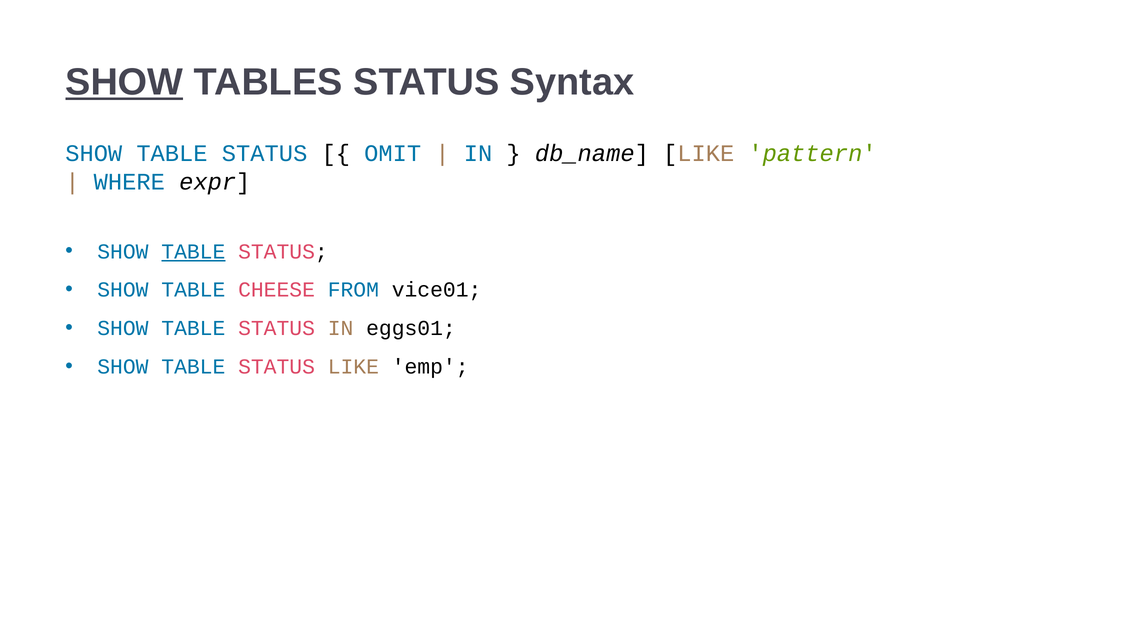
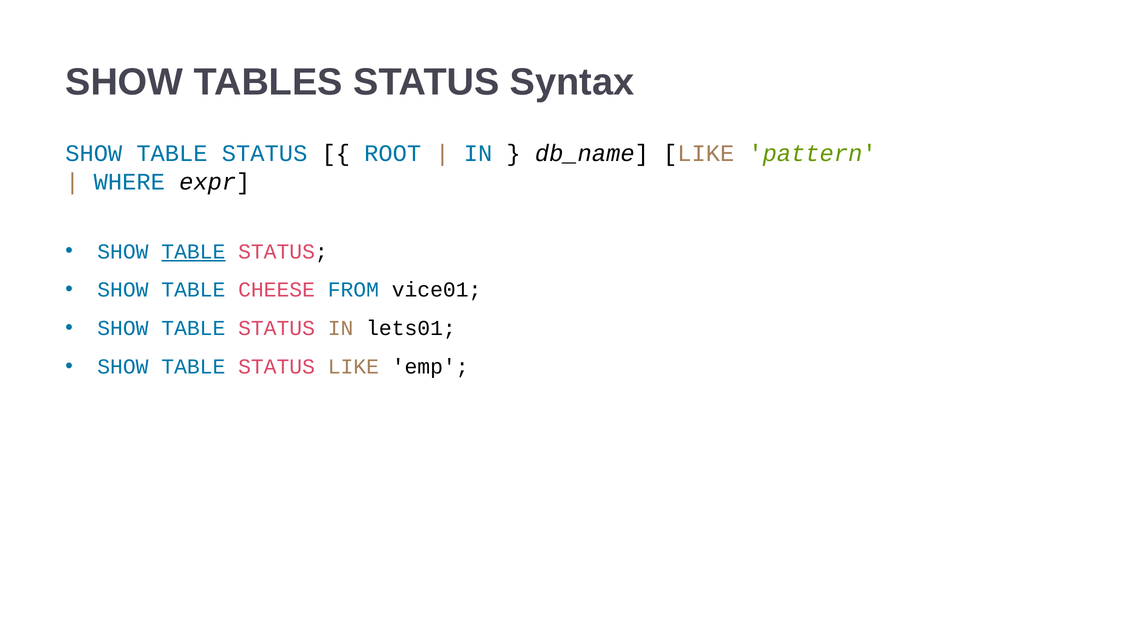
SHOW at (124, 82) underline: present -> none
OMIT: OMIT -> ROOT
eggs01: eggs01 -> lets01
